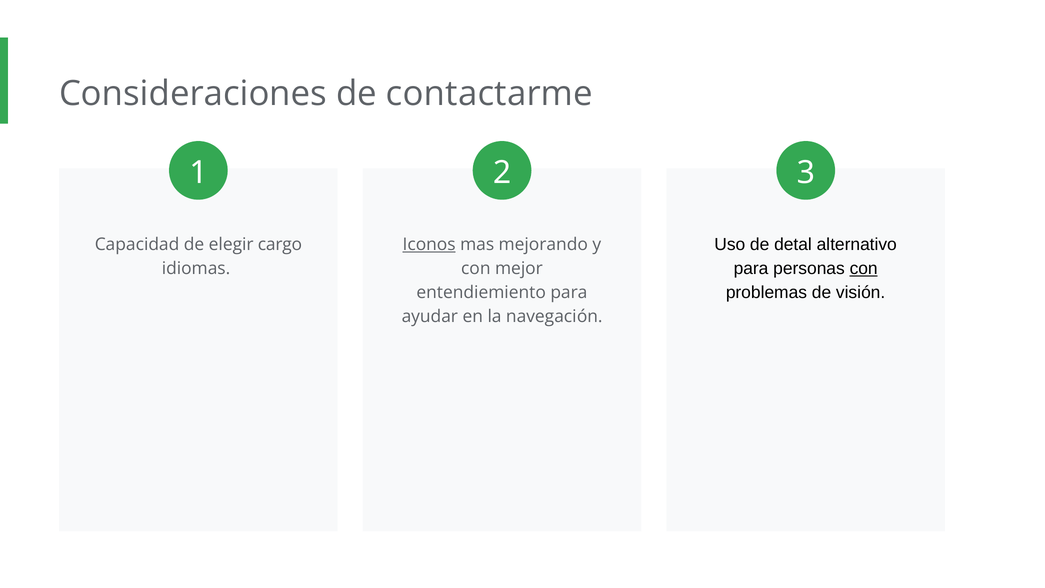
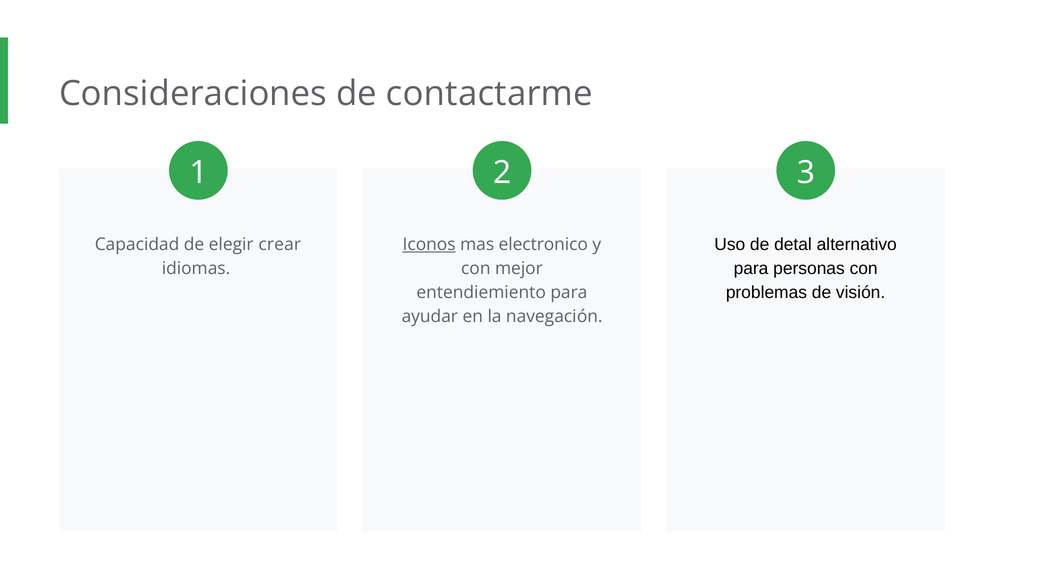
cargo: cargo -> crear
mejorando: mejorando -> electronico
con at (864, 268) underline: present -> none
